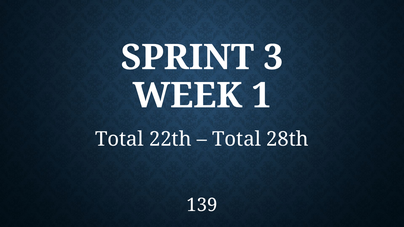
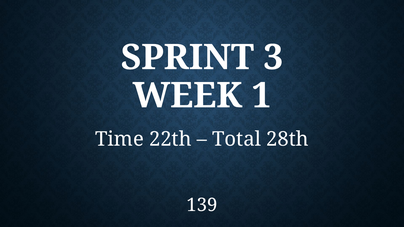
Total at (119, 139): Total -> Time
